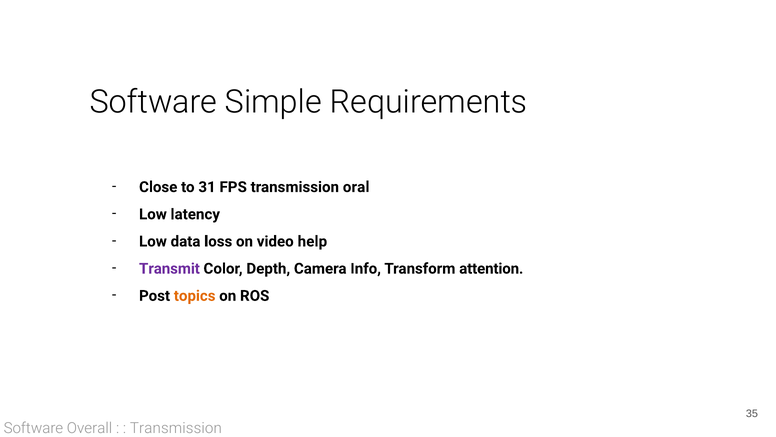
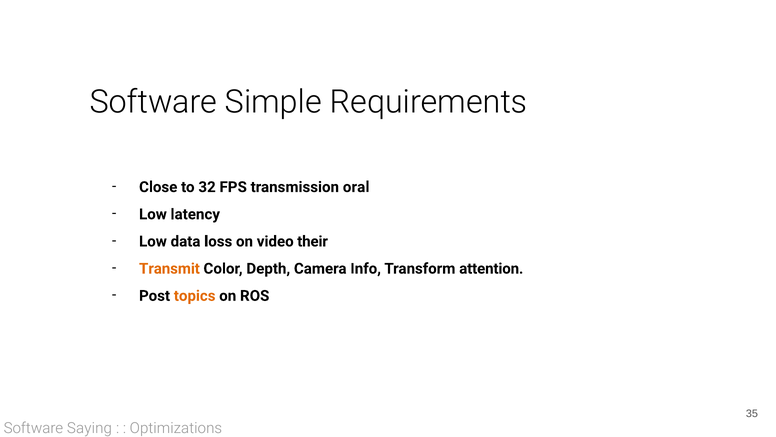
31: 31 -> 32
help: help -> their
Transmit colour: purple -> orange
Overall: Overall -> Saying
Transmission at (176, 428): Transmission -> Optimizations
